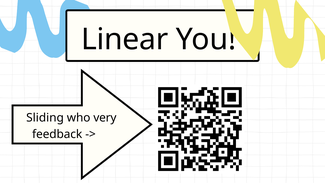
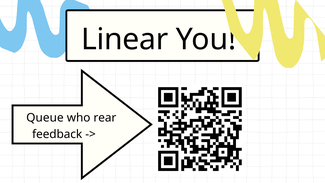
Sliding: Sliding -> Queue
very: very -> rear
